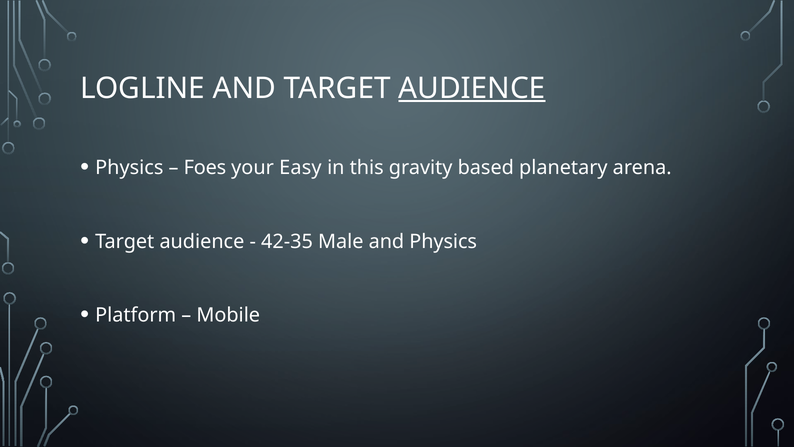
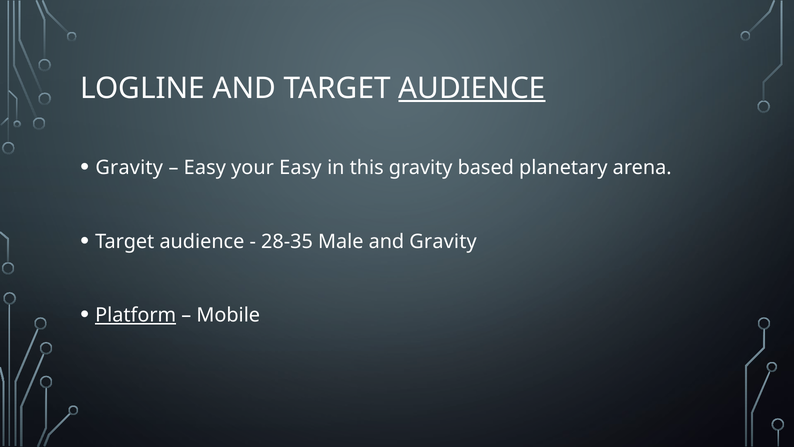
Physics at (129, 168): Physics -> Gravity
Foes at (205, 168): Foes -> Easy
42-35: 42-35 -> 28-35
and Physics: Physics -> Gravity
Platform underline: none -> present
